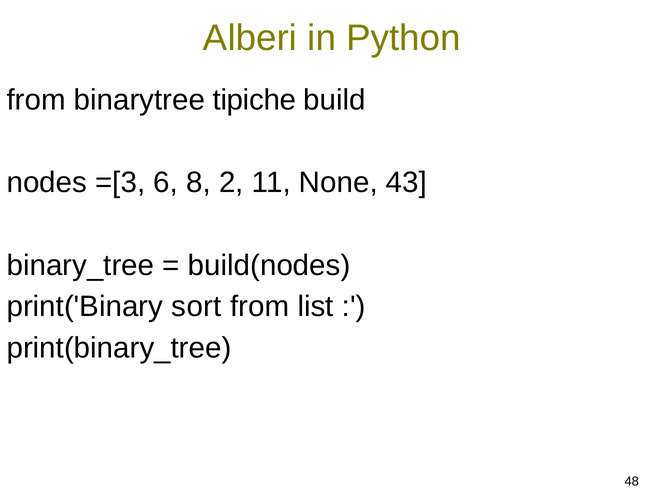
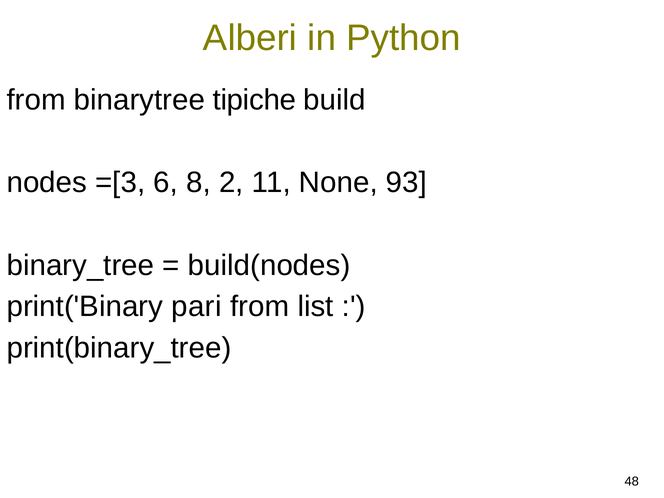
43: 43 -> 93
sort: sort -> pari
